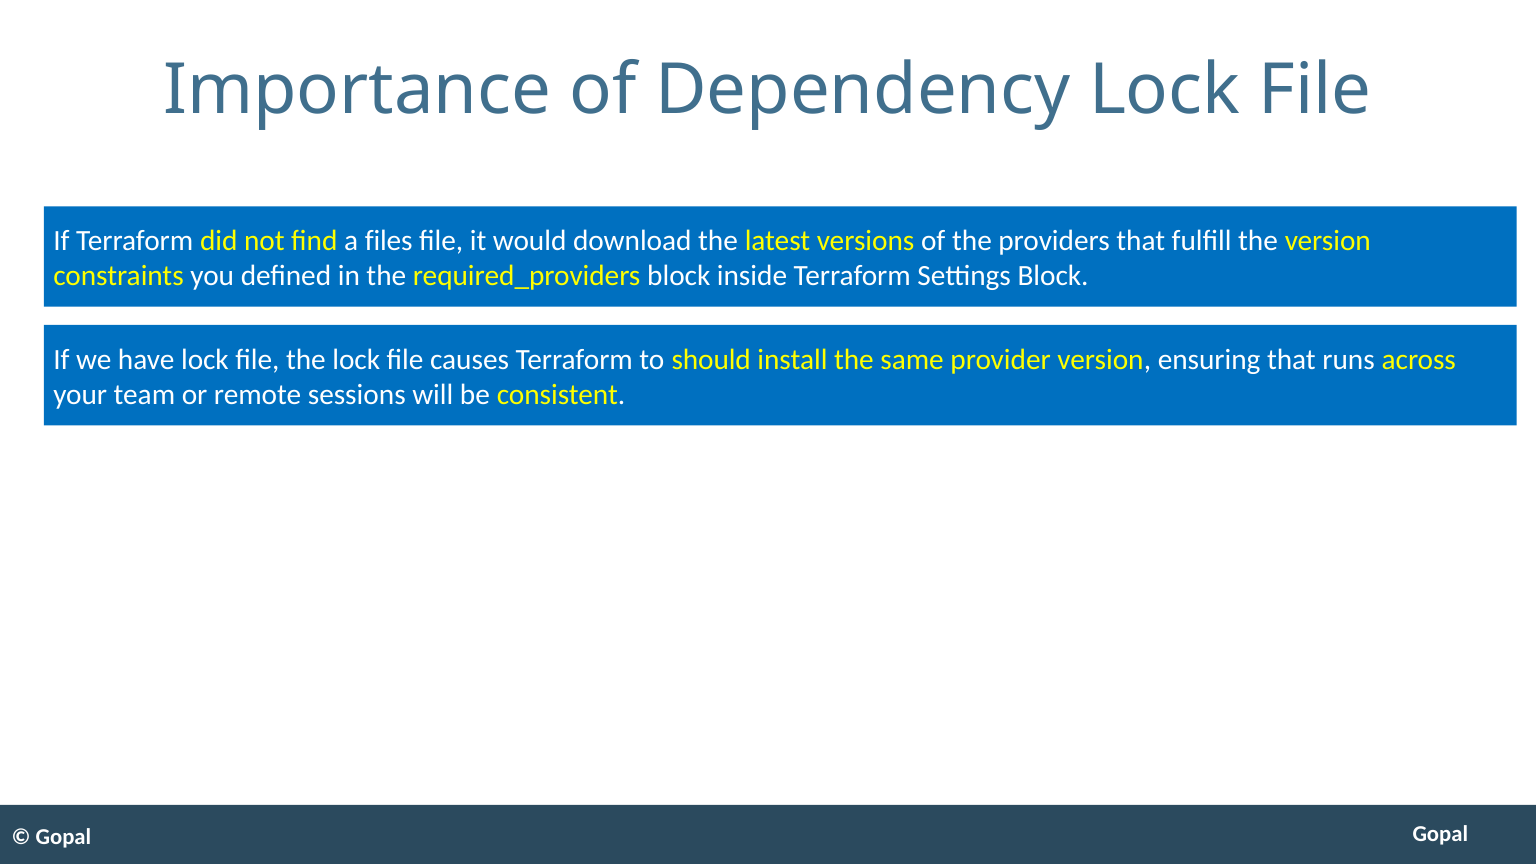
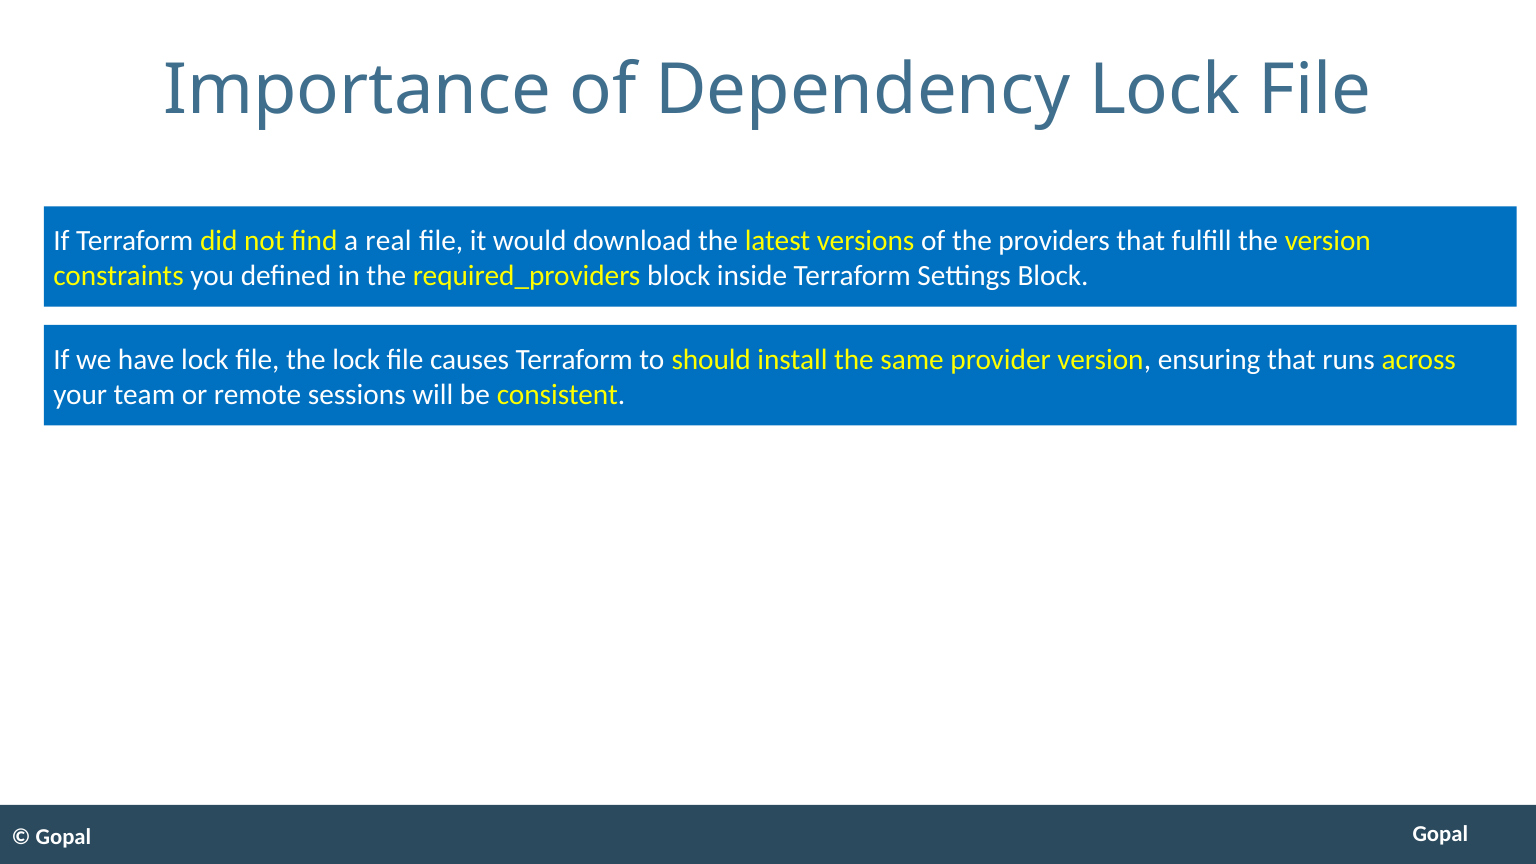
files: files -> real
